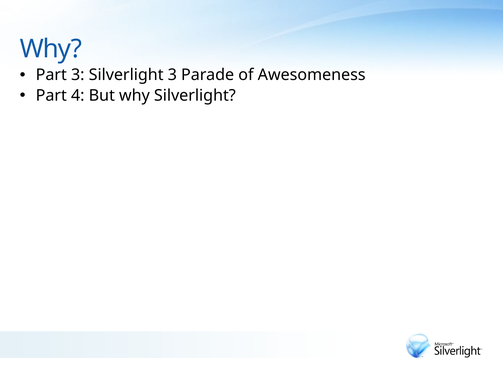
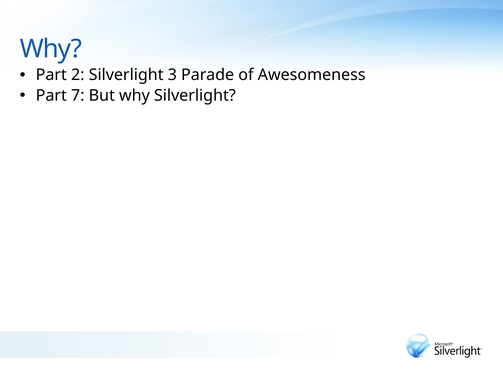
Part 3: 3 -> 2
4: 4 -> 7
